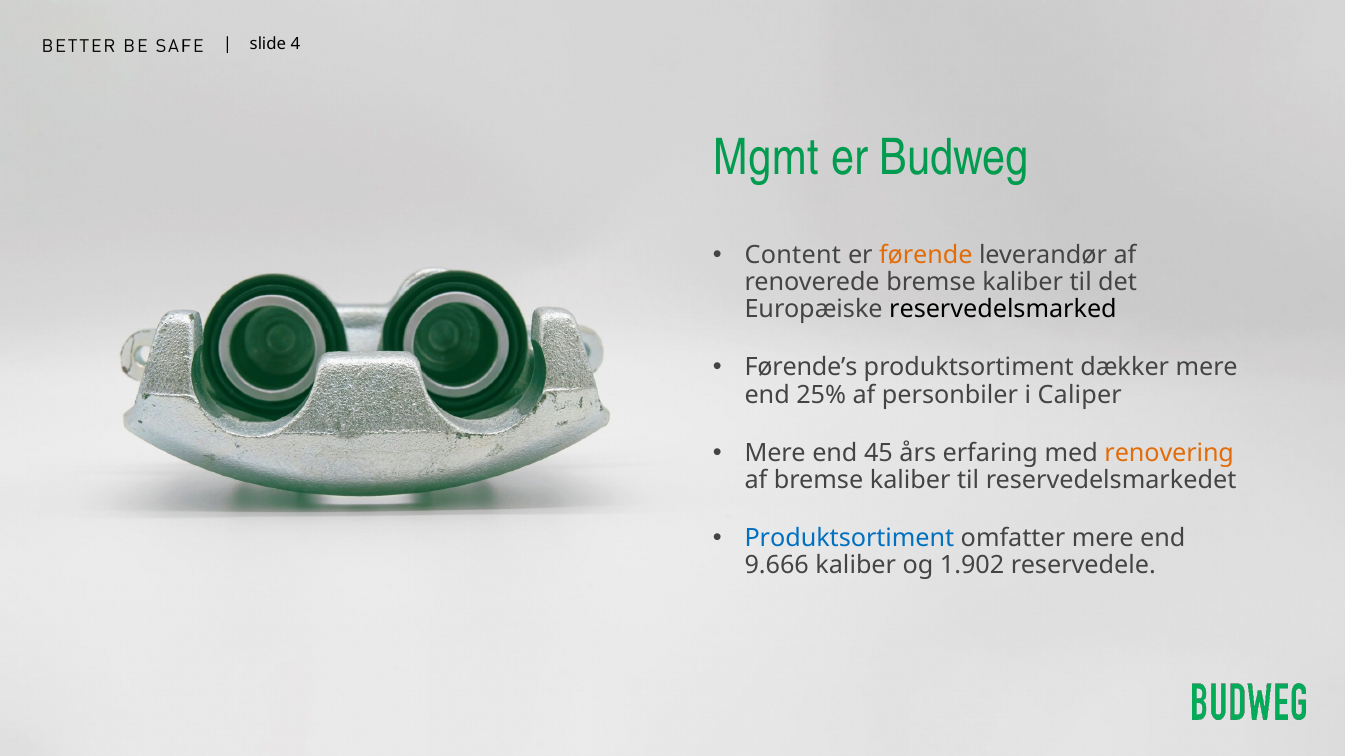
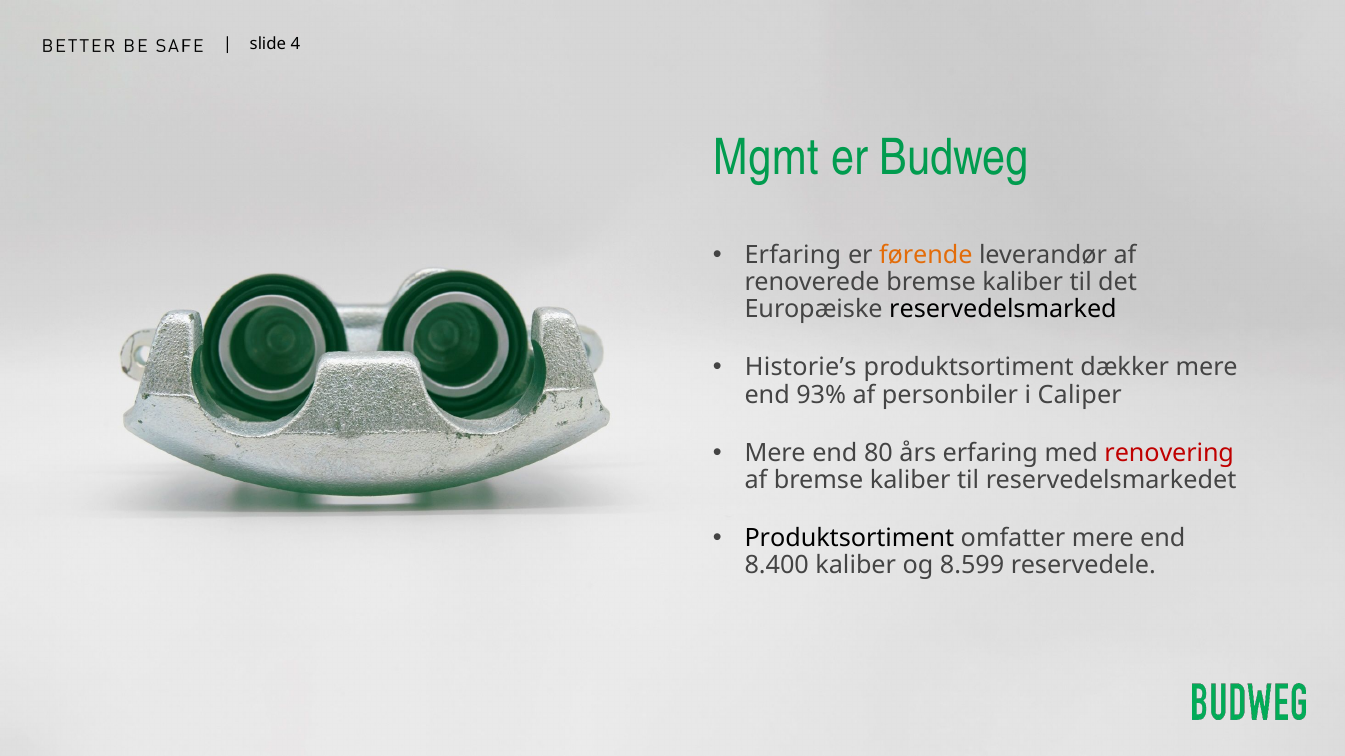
Content at (793, 255): Content -> Erfaring
Førende’s: Førende’s -> Historie’s
25%: 25% -> 93%
45: 45 -> 80
renovering colour: orange -> red
Produktsortiment at (849, 539) colour: blue -> black
9.666: 9.666 -> 8.400
1.902: 1.902 -> 8.599
